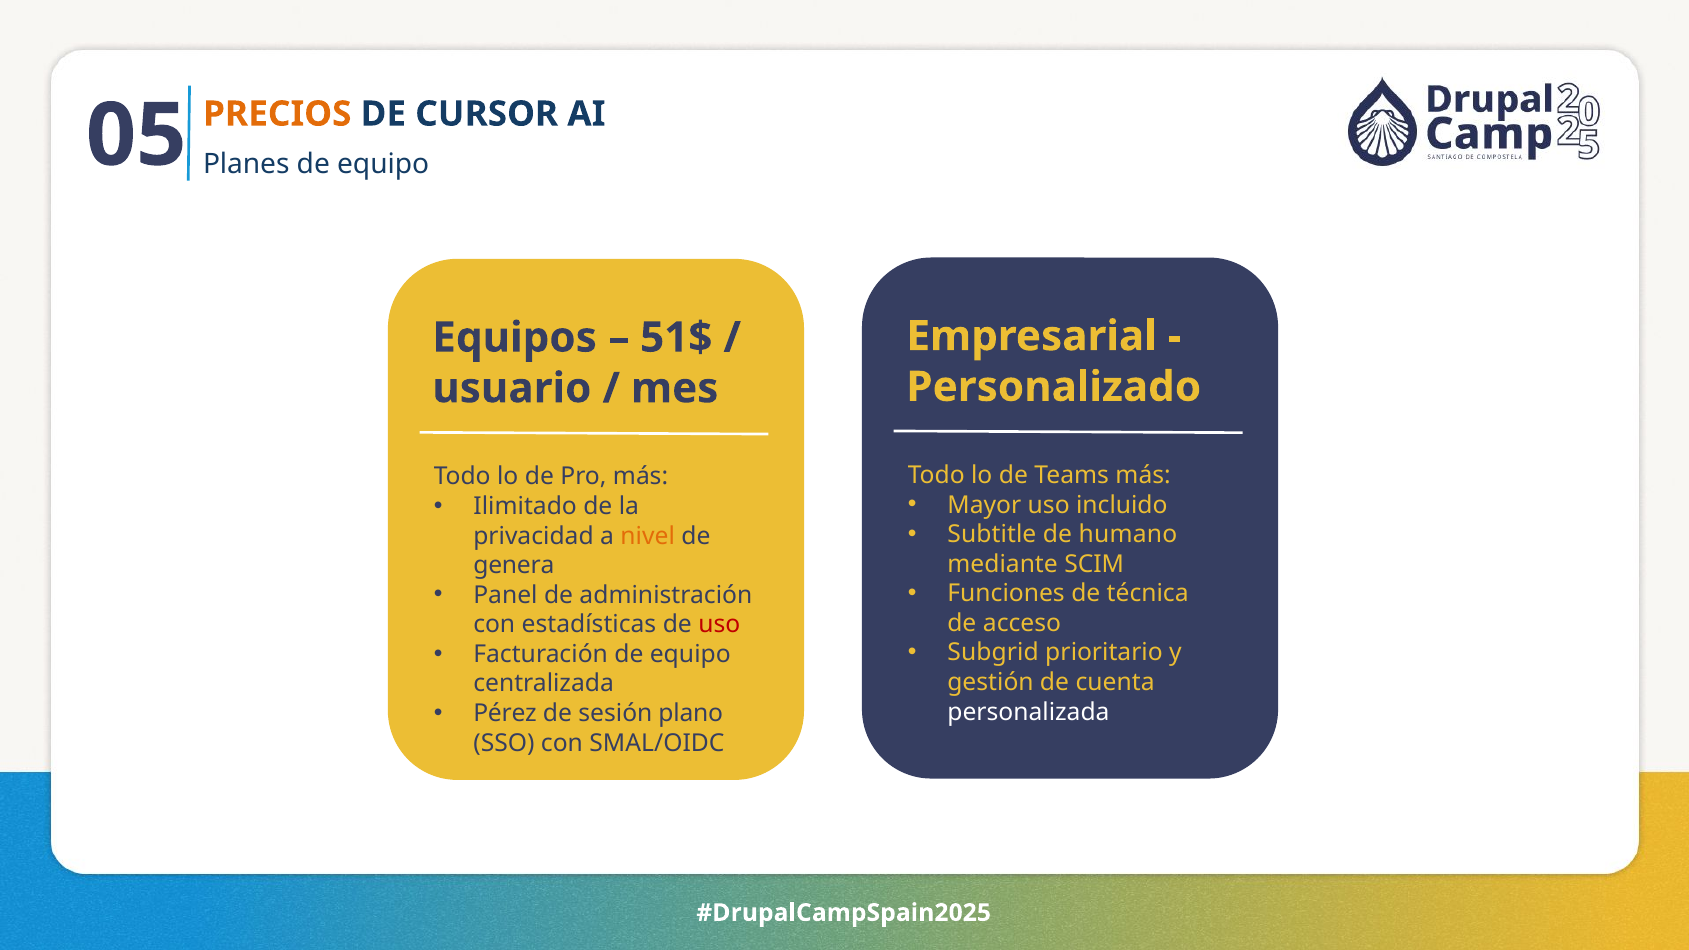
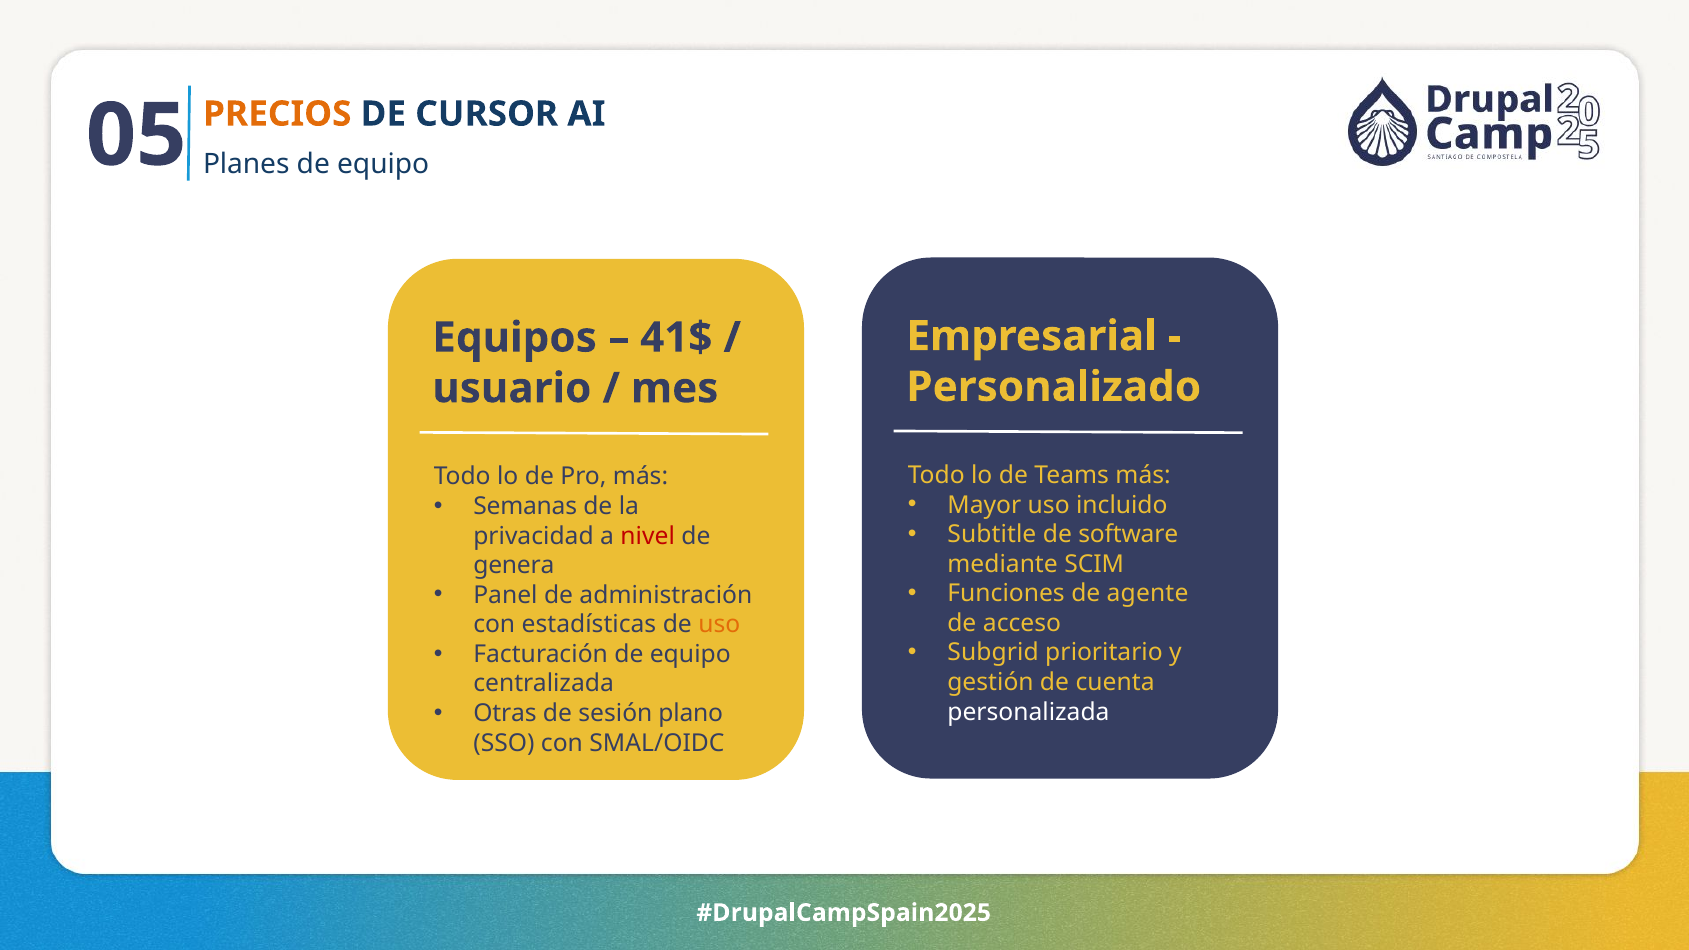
51$: 51$ -> 41$
Ilimitado: Ilimitado -> Semanas
humano: humano -> software
nivel colour: orange -> red
técnica: técnica -> agente
uso at (719, 625) colour: red -> orange
Pérez: Pérez -> Otras
